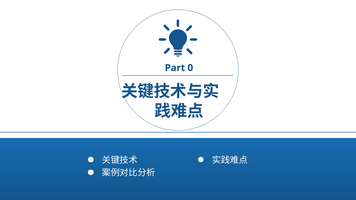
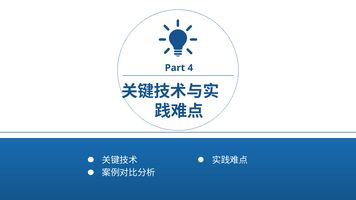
0: 0 -> 4
